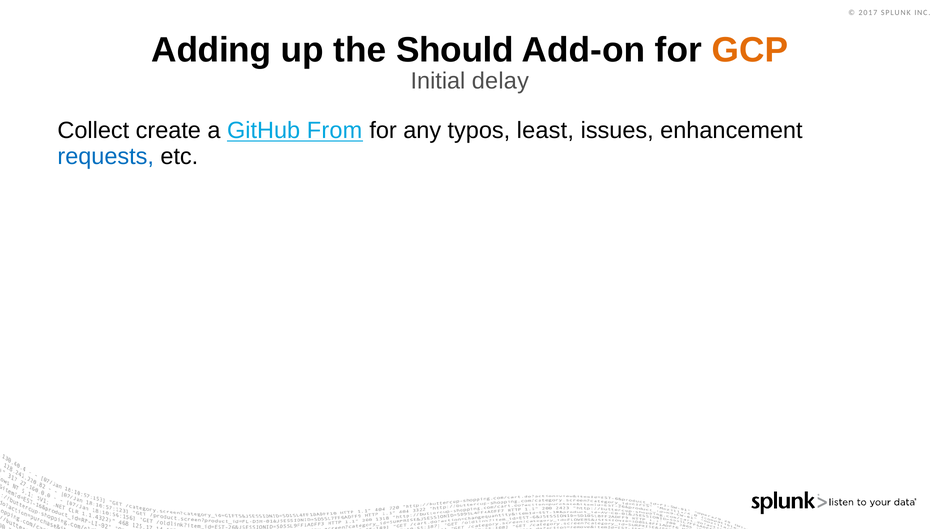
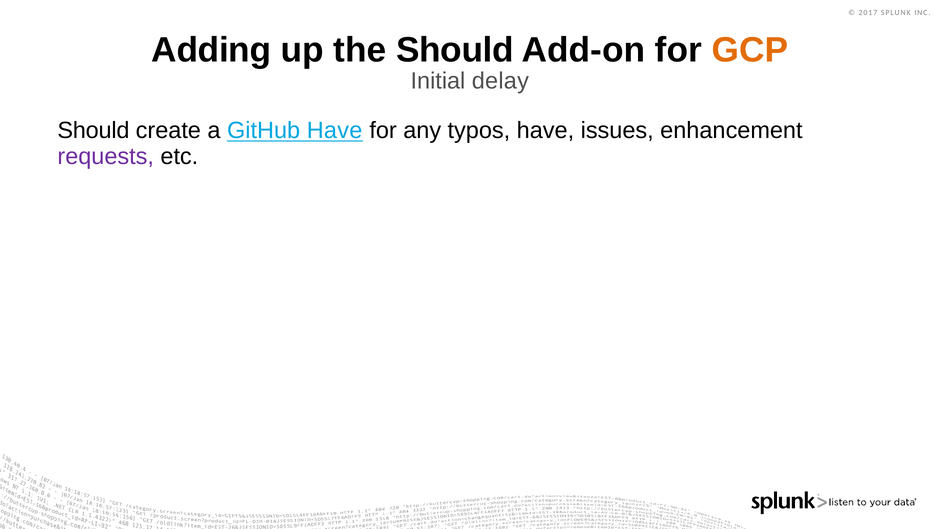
Collect at (93, 131): Collect -> Should
GitHub From: From -> Have
typos least: least -> have
requests colour: blue -> purple
